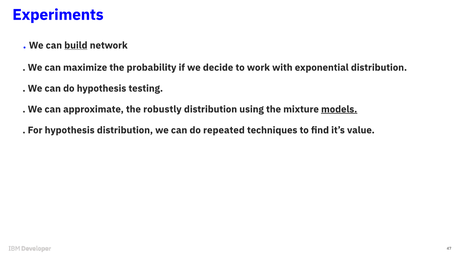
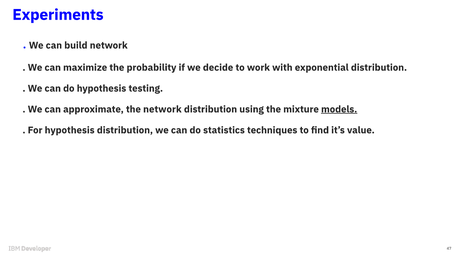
build underline: present -> none
the robustly: robustly -> network
repeated: repeated -> statistics
